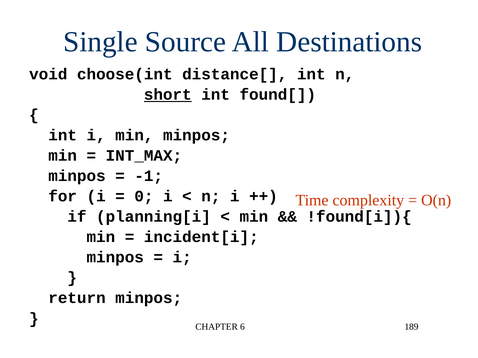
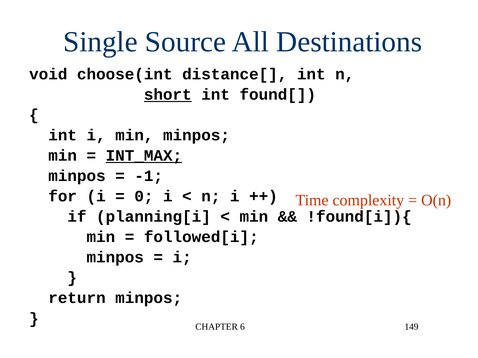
INT_MAX underline: none -> present
incident[i: incident[i -> followed[i
189: 189 -> 149
